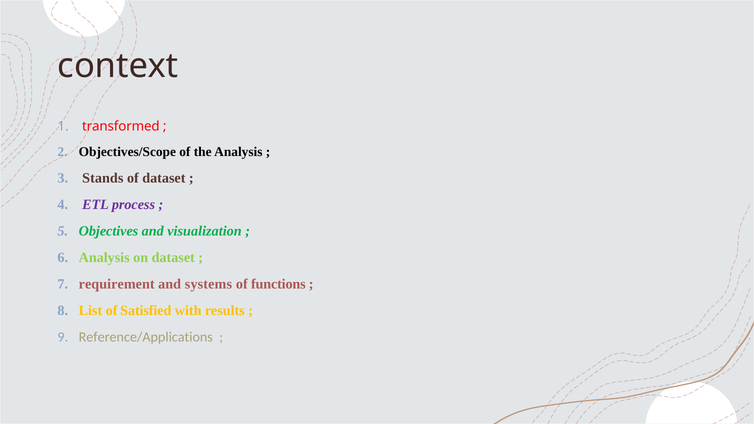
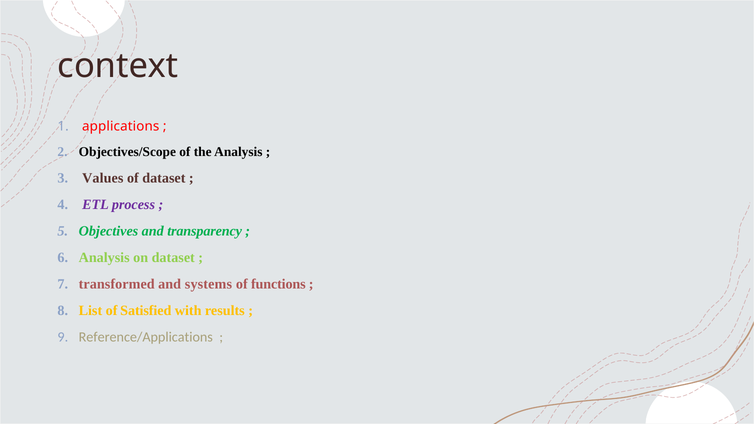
transformed: transformed -> applications
Stands: Stands -> Values
visualization: visualization -> transparency
requirement: requirement -> transformed
